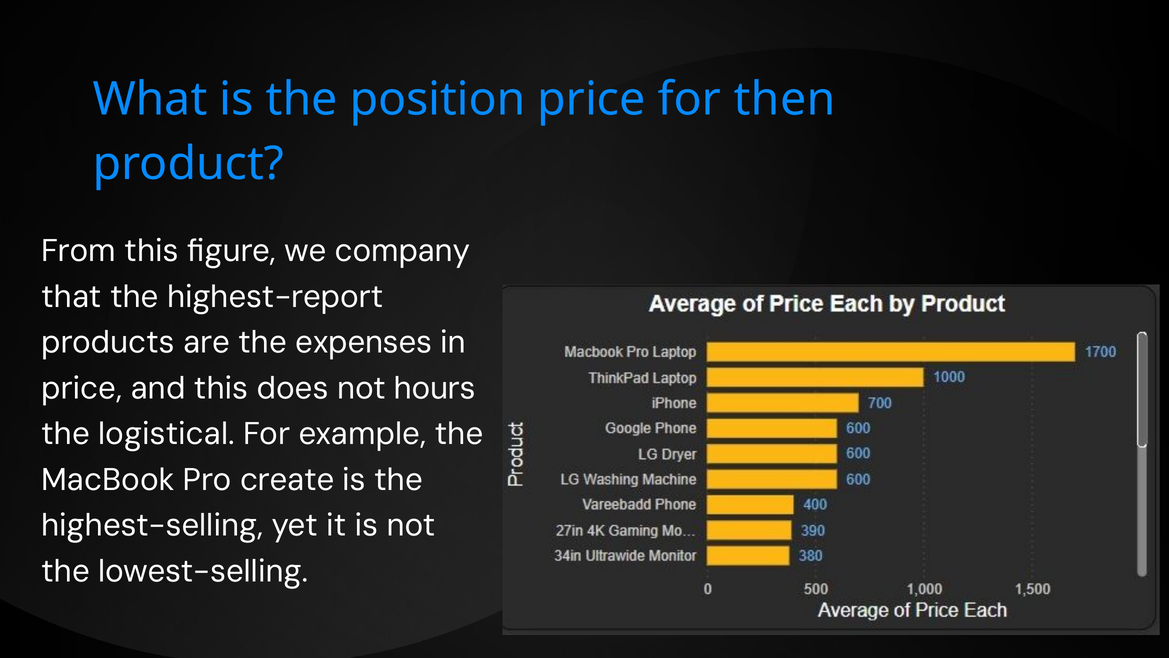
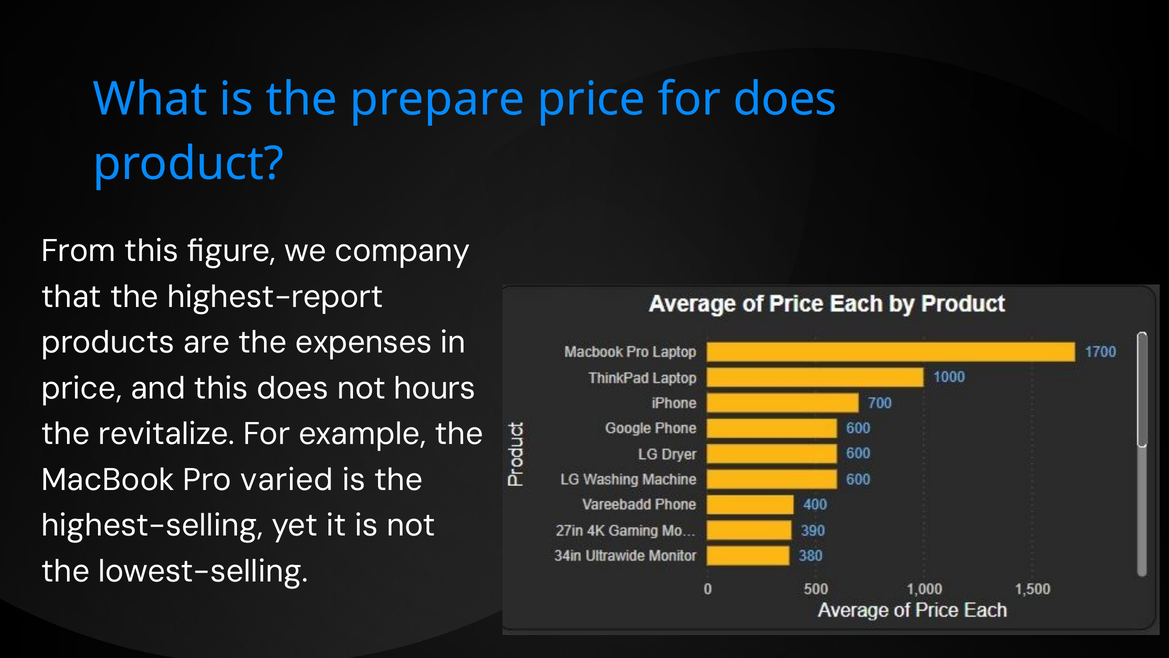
position: position -> prepare
for then: then -> does
logistical: logistical -> revitalize
create: create -> varied
